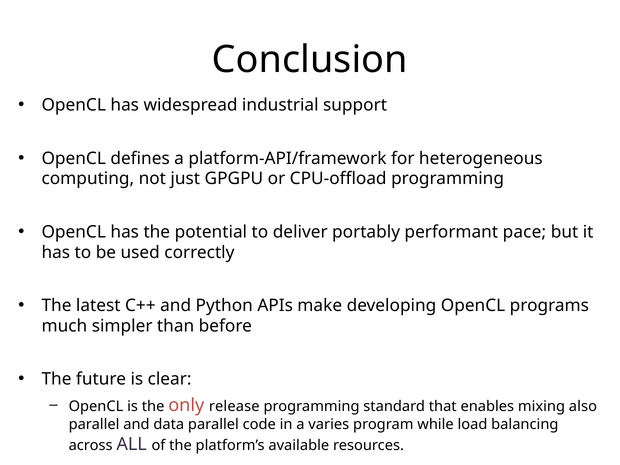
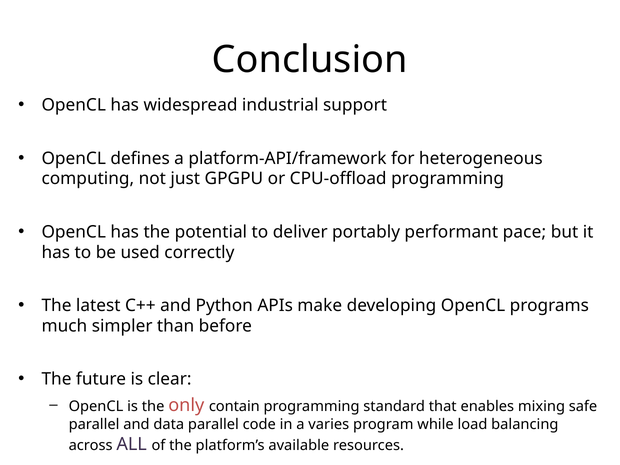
release: release -> contain
also: also -> safe
